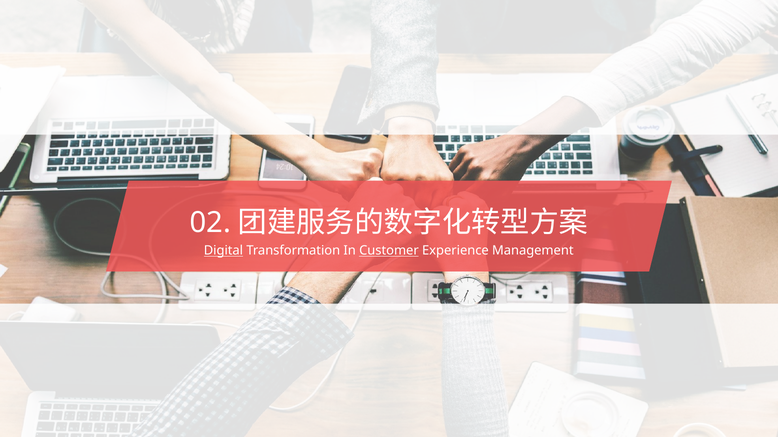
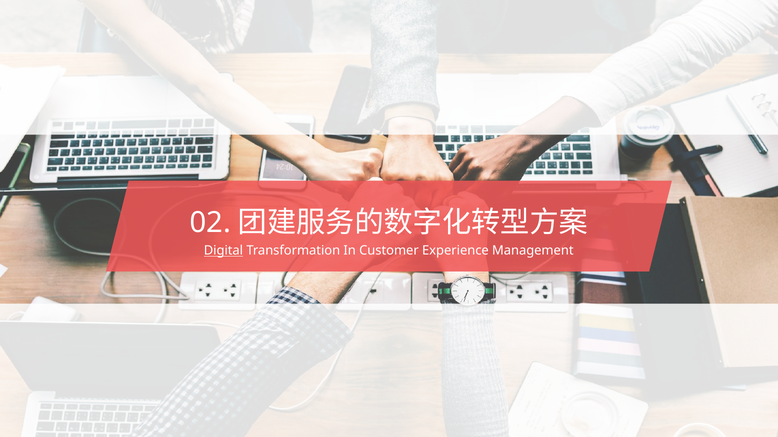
Customer underline: present -> none
